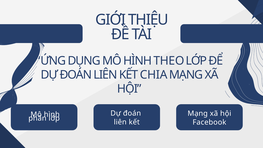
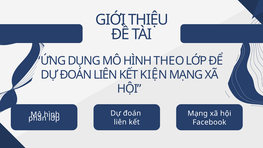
CHIA: CHIA -> KIỆN
